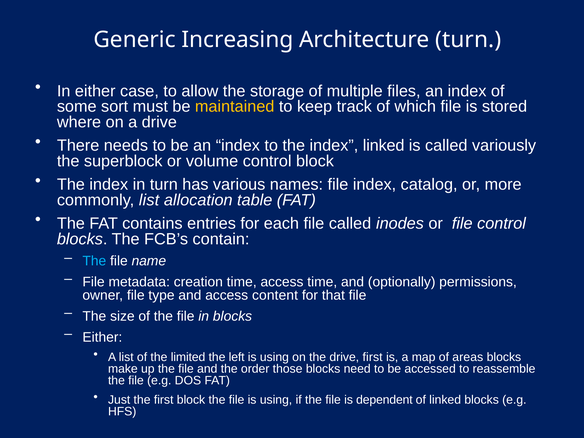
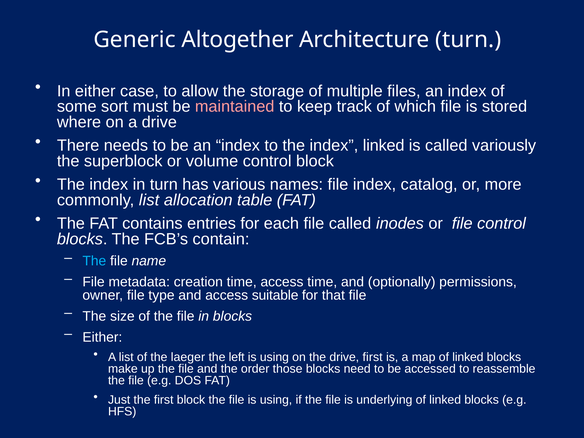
Increasing: Increasing -> Altogether
maintained colour: yellow -> pink
content: content -> suitable
limited: limited -> laeger
map of areas: areas -> linked
dependent: dependent -> underlying
